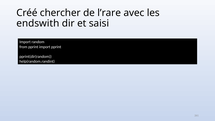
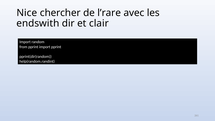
Créé: Créé -> Nice
saisi: saisi -> clair
